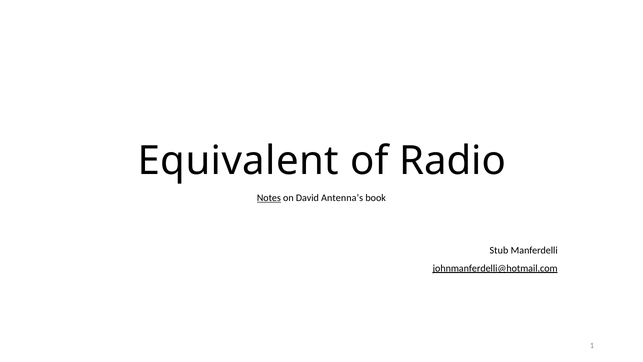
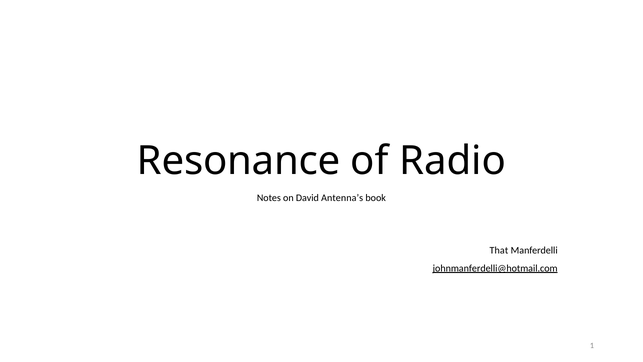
Equivalent: Equivalent -> Resonance
Notes underline: present -> none
Stub: Stub -> That
